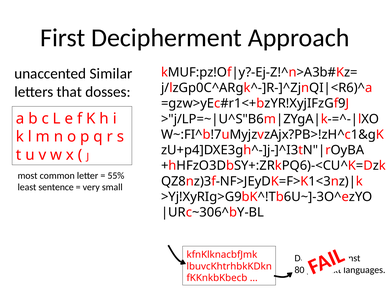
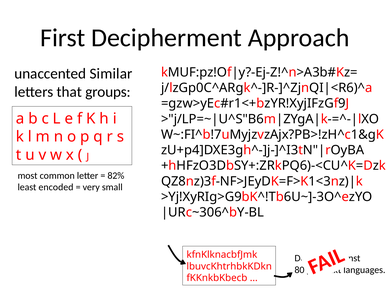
dosses: dosses -> groups
55%: 55% -> 82%
sentence: sentence -> encoded
